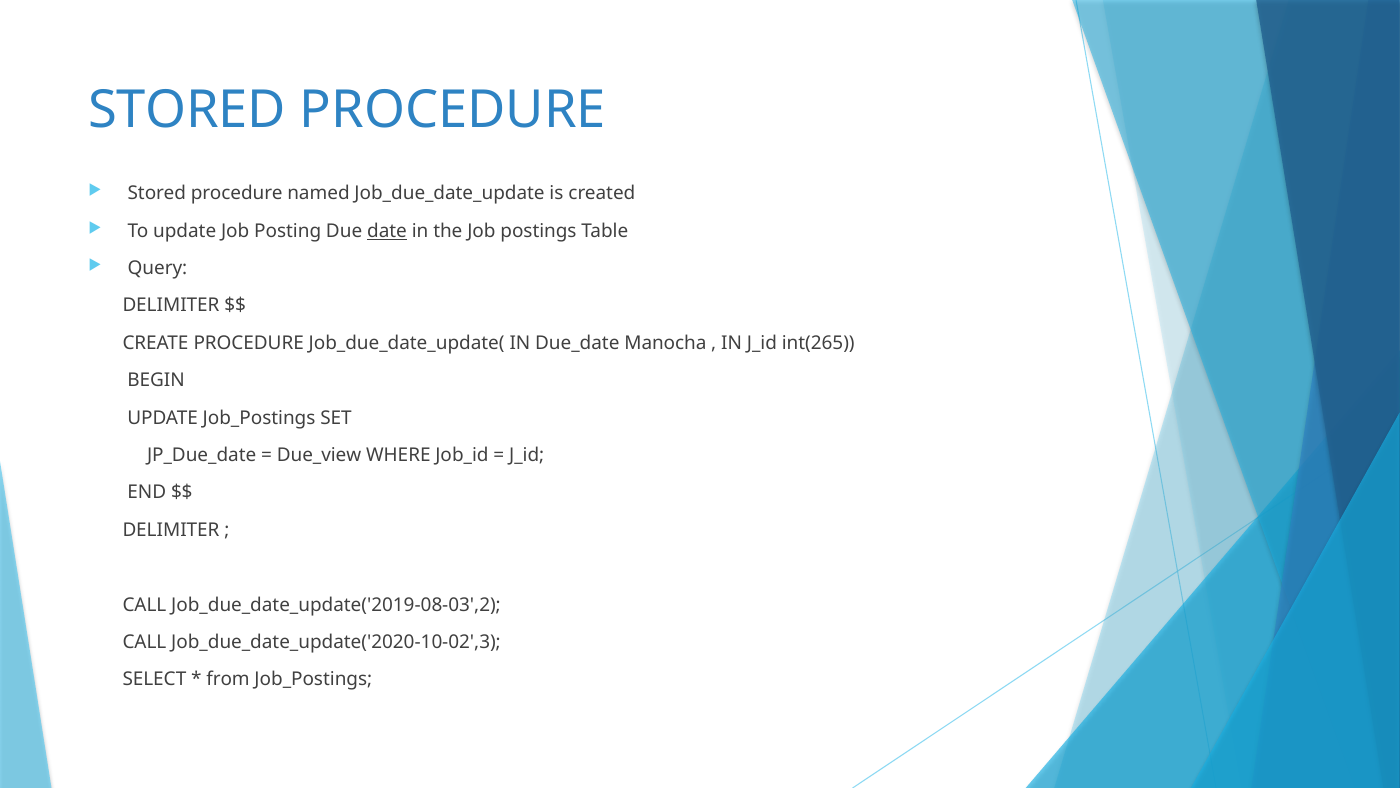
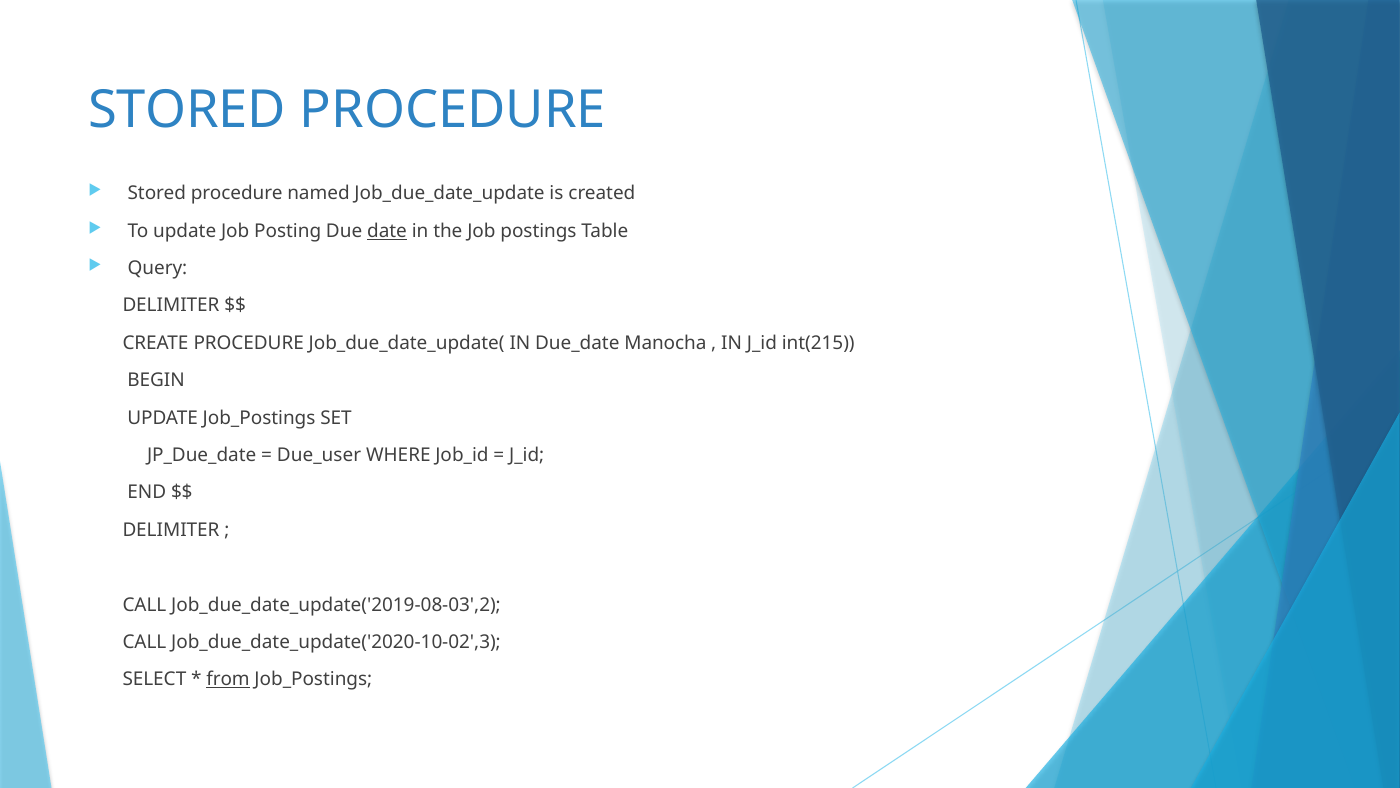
int(265: int(265 -> int(215
Due_view: Due_view -> Due_user
from underline: none -> present
